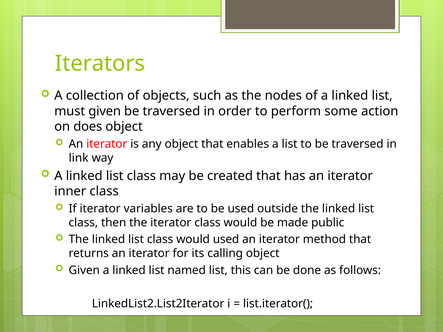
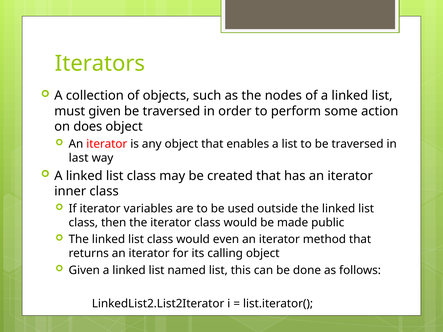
link: link -> last
would used: used -> even
